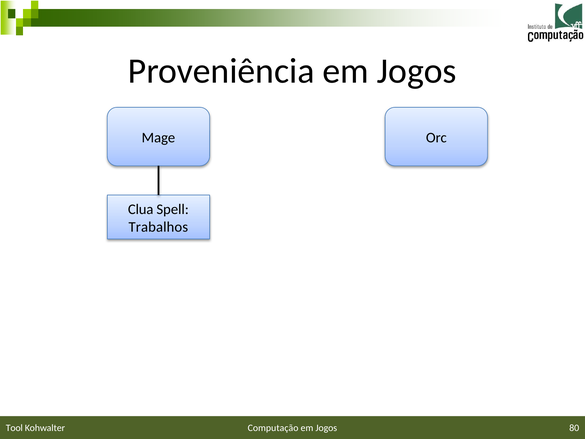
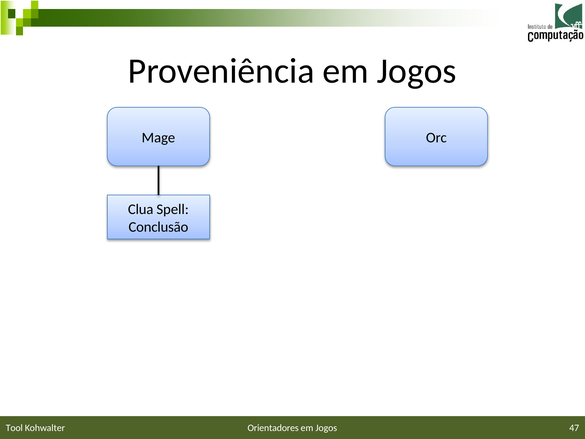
Trabalhos: Trabalhos -> Conclusão
Computação: Computação -> Orientadores
80: 80 -> 47
